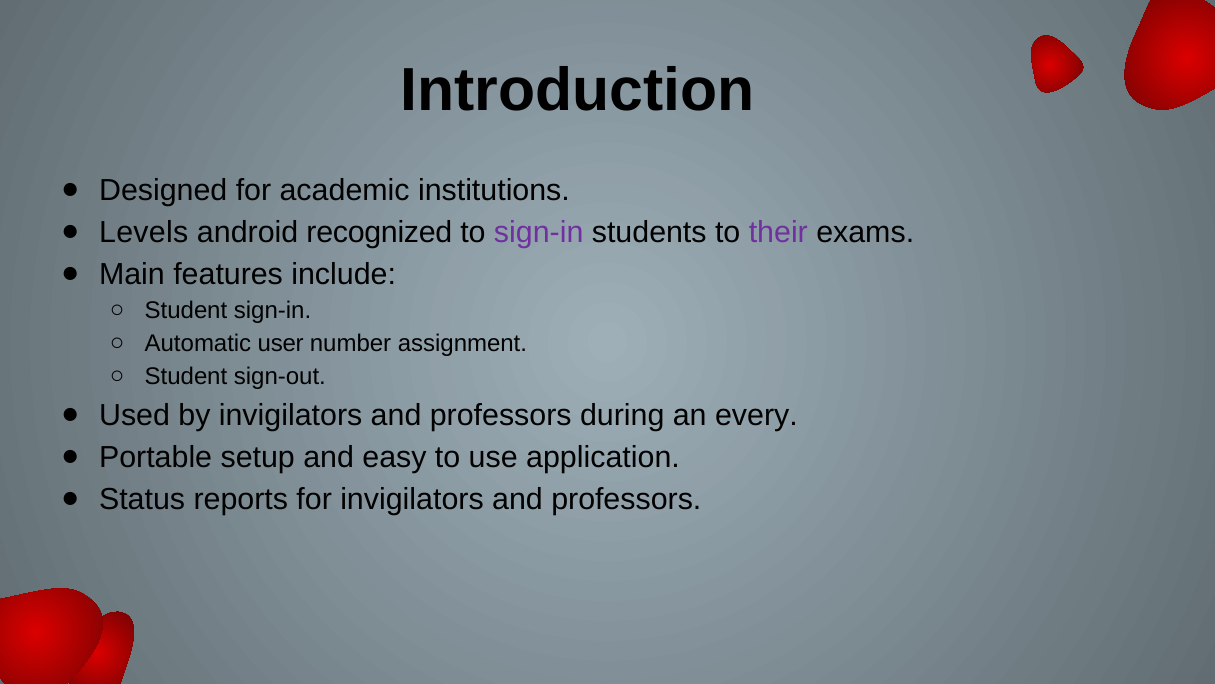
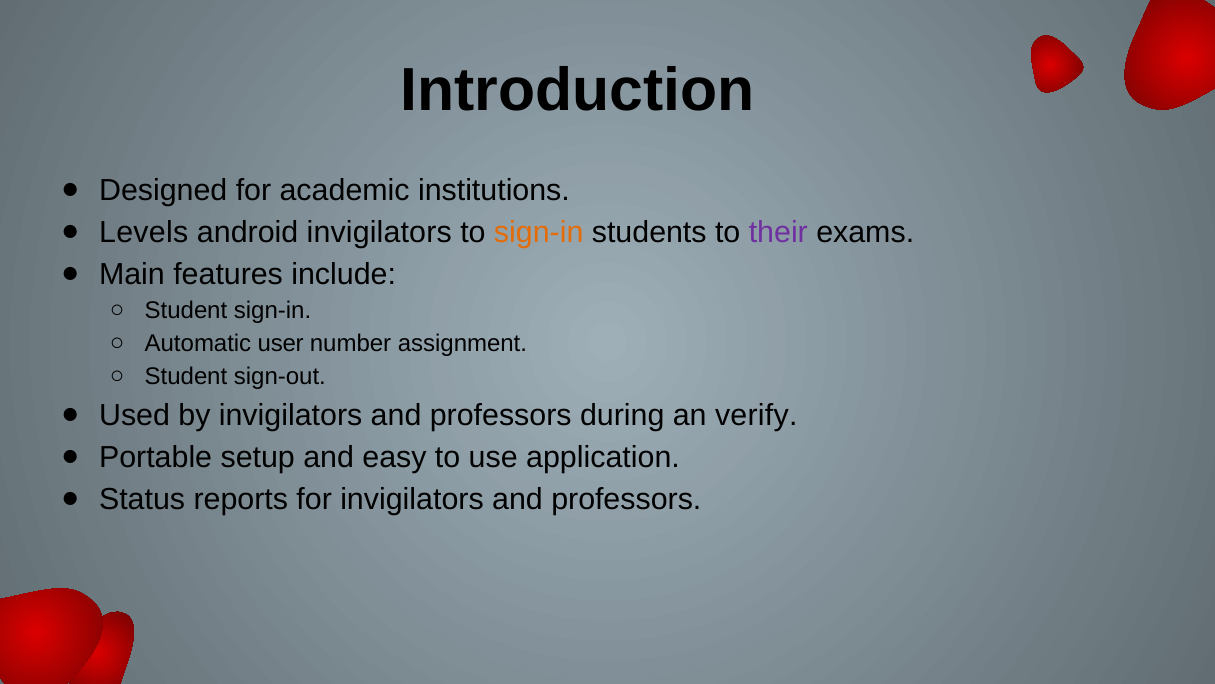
android recognized: recognized -> invigilators
sign-in at (539, 232) colour: purple -> orange
every: every -> verify
